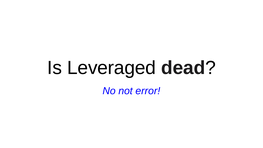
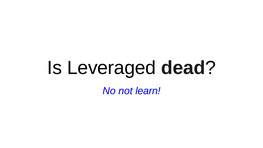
error: error -> learn
